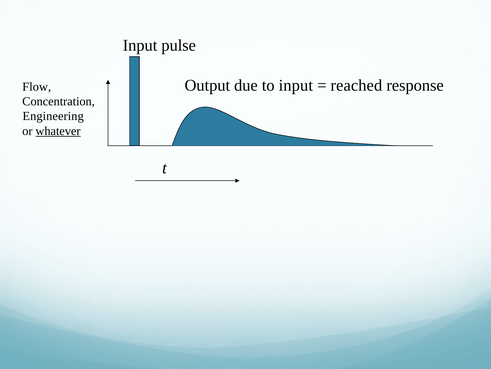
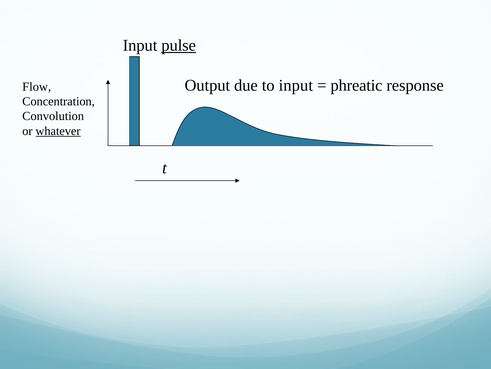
pulse underline: none -> present
reached: reached -> phreatic
Engineering: Engineering -> Convolution
